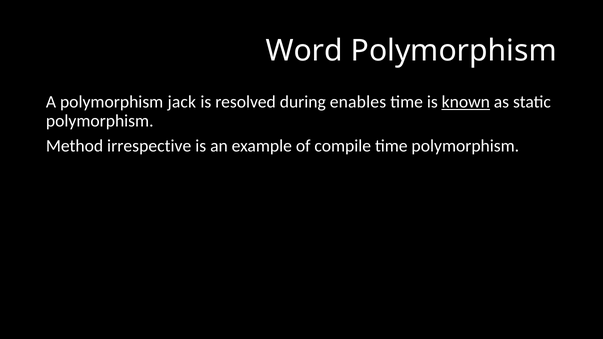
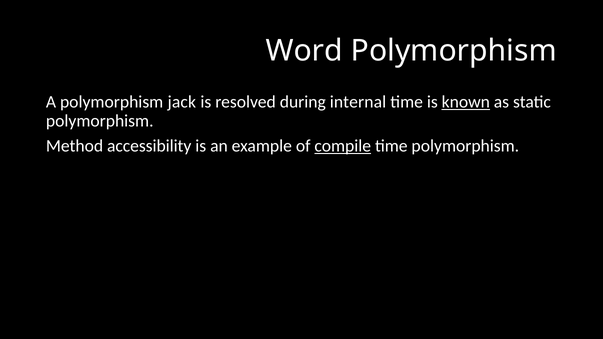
enables: enables -> internal
irrespective: irrespective -> accessibility
compile underline: none -> present
